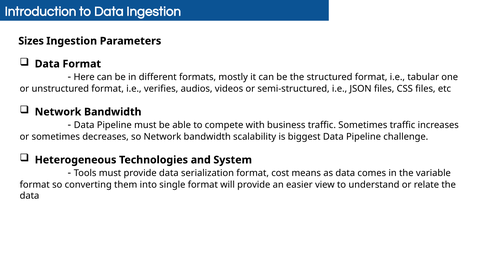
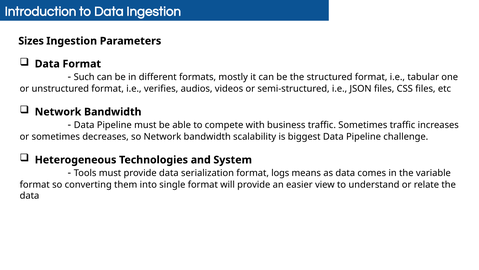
Here: Here -> Such
cost: cost -> logs
